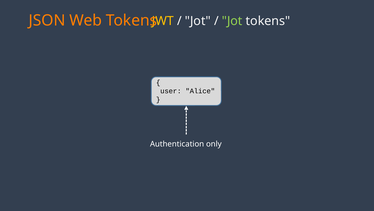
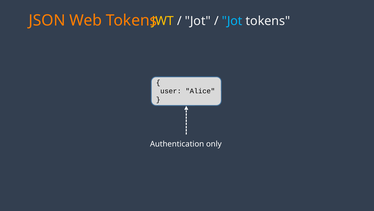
Jot at (232, 21) colour: light green -> light blue
